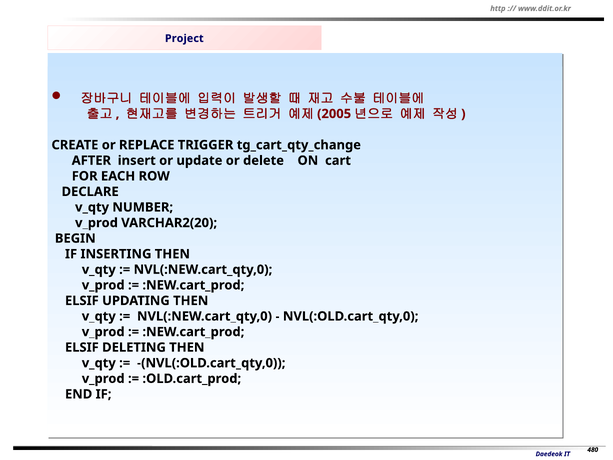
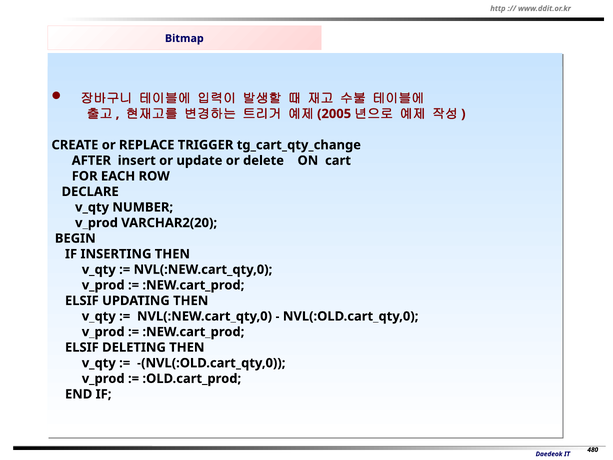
Project: Project -> Bitmap
